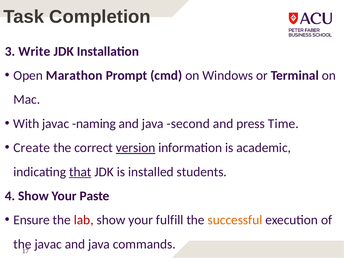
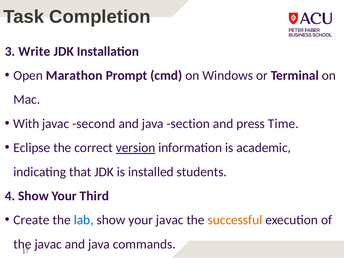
naming: naming -> second
second: second -> section
Create: Create -> Eclipse
that underline: present -> none
Paste: Paste -> Third
Ensure: Ensure -> Create
lab colour: red -> blue
your fulfill: fulfill -> javac
